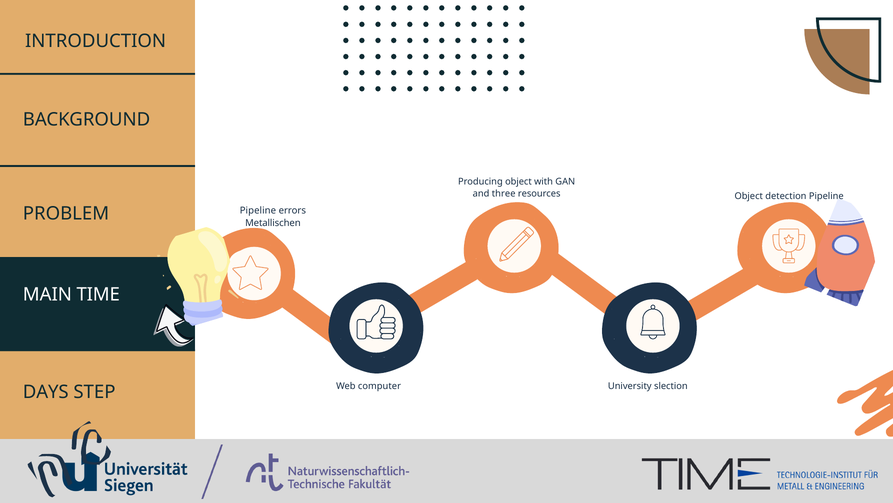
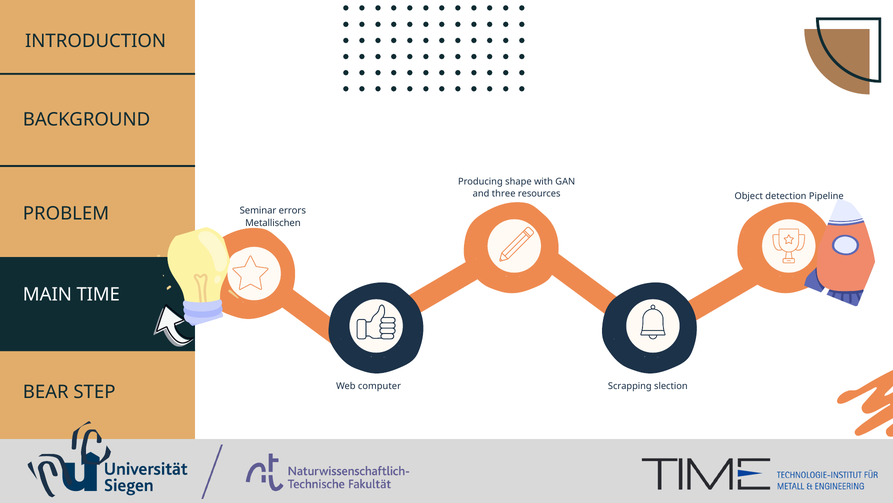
Producing object: object -> shape
Pipeline at (258, 210): Pipeline -> Seminar
University: University -> Scrapping
DAYS: DAYS -> BEAR
